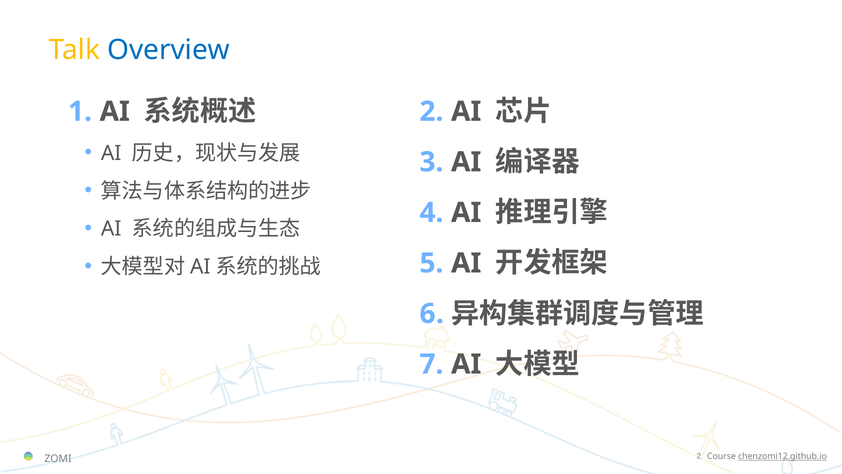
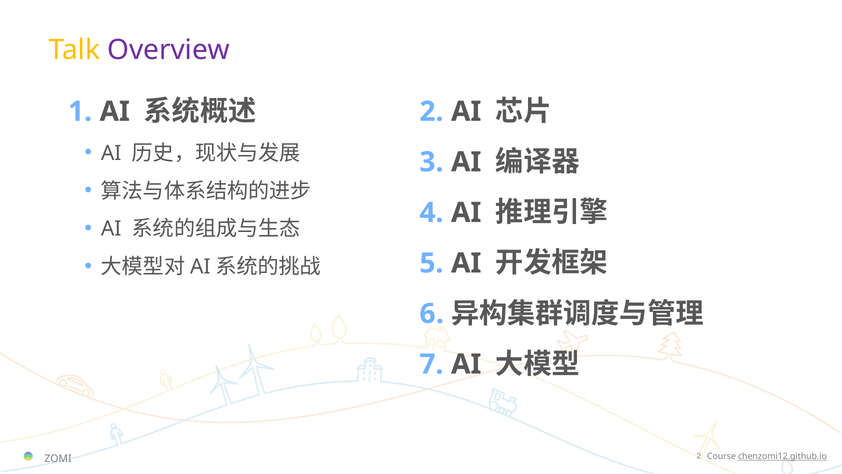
Overview colour: blue -> purple
